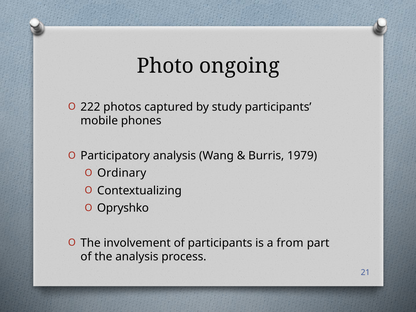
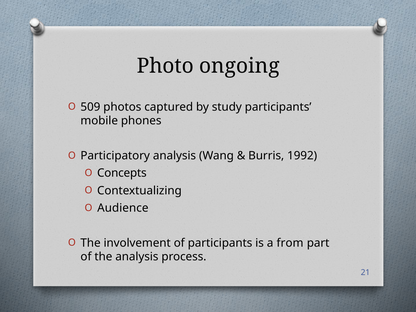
222: 222 -> 509
1979: 1979 -> 1992
Ordinary: Ordinary -> Concepts
Opryshko: Opryshko -> Audience
